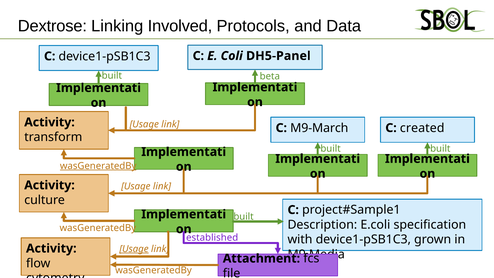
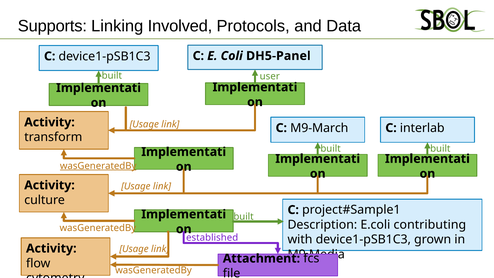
Dextrose: Dextrose -> Supports
beta: beta -> user
created: created -> interlab
specification: specification -> contributing
Usage at (134, 249) underline: present -> none
